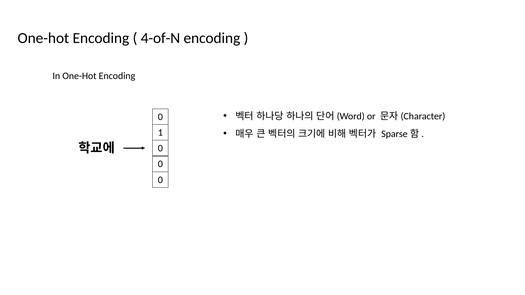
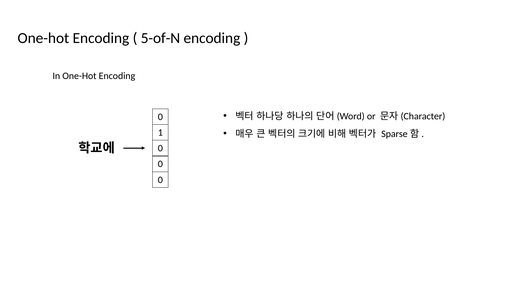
4-of-N: 4-of-N -> 5-of-N
